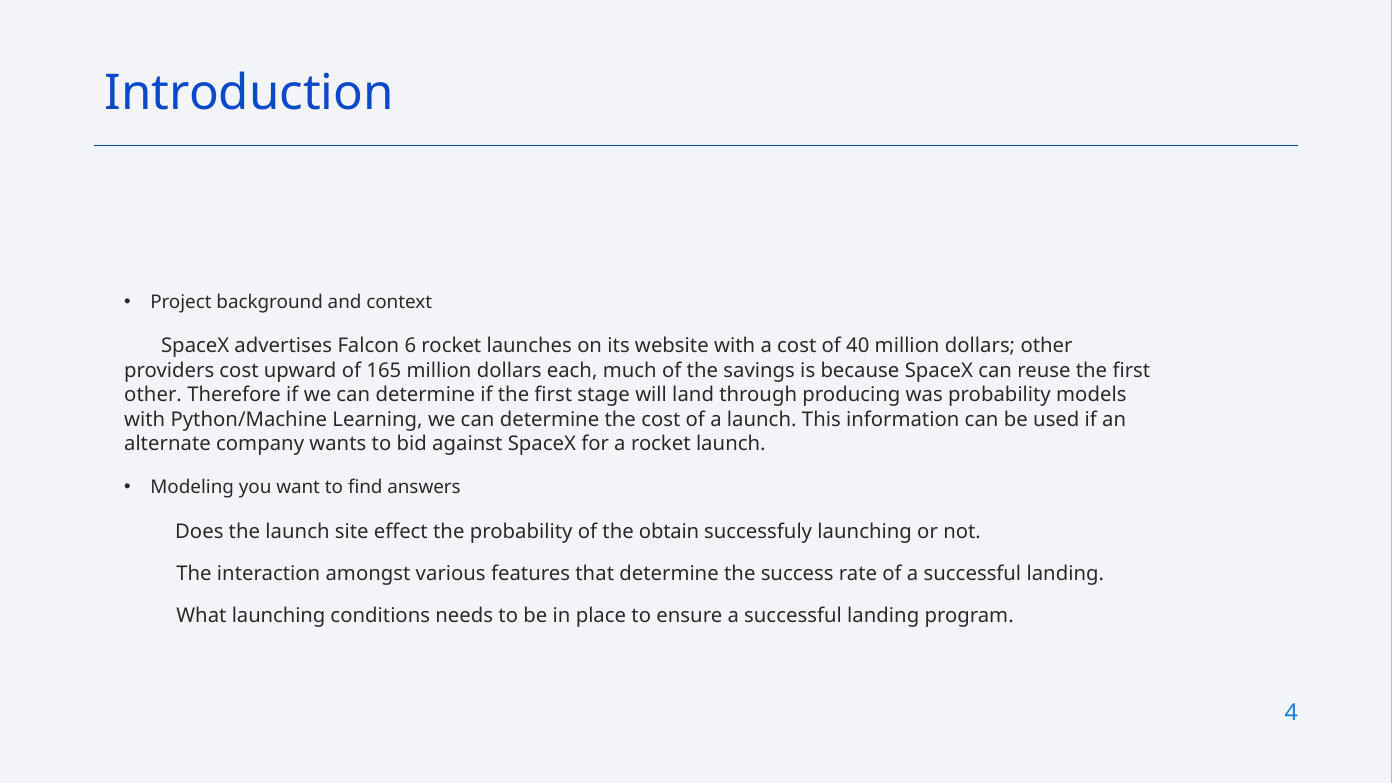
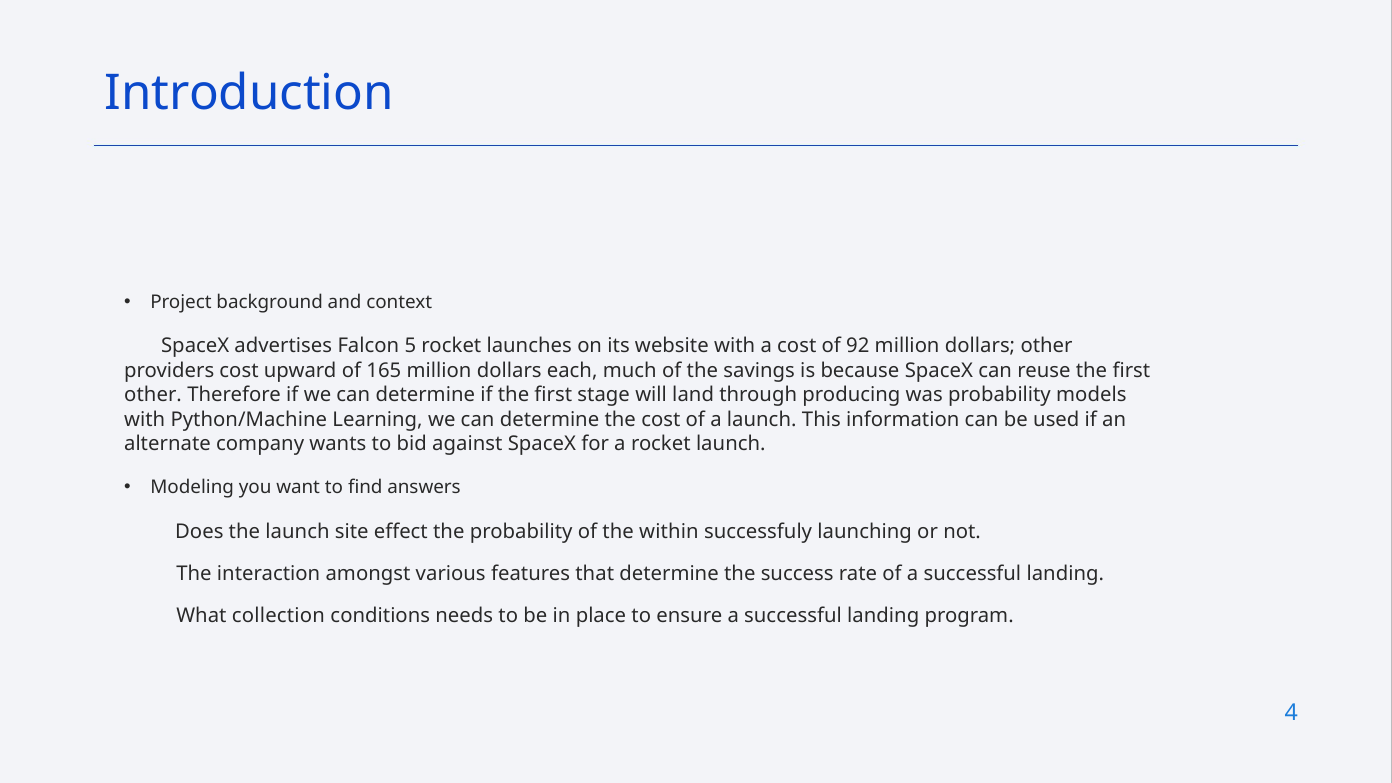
6: 6 -> 5
40: 40 -> 92
obtain: obtain -> within
What launching: launching -> collection
